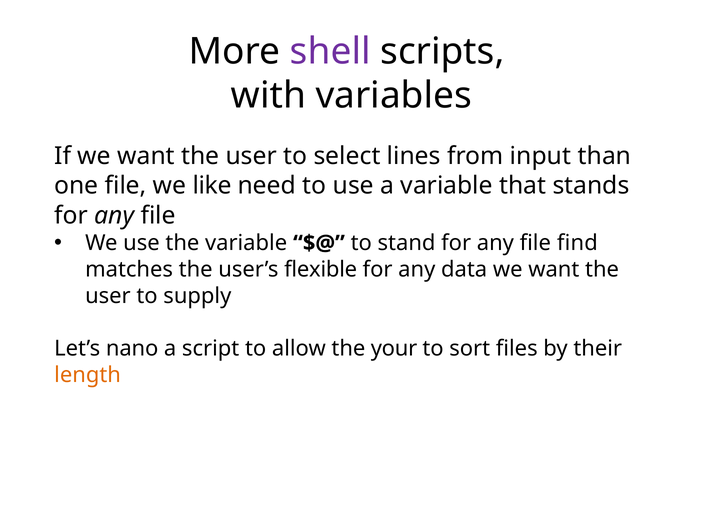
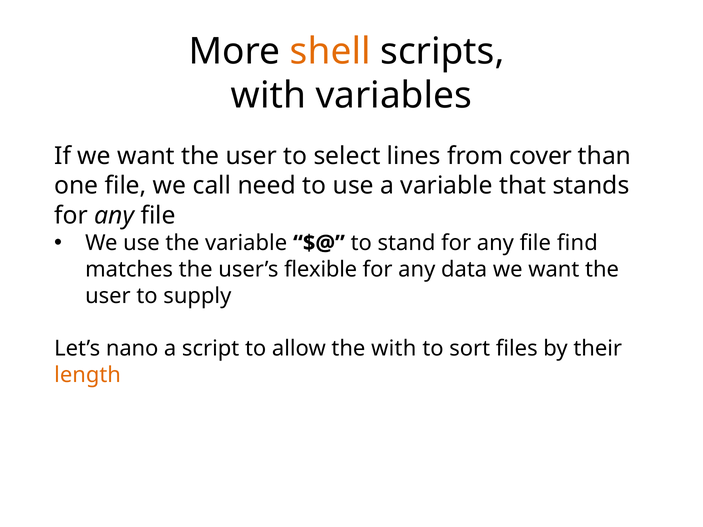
shell colour: purple -> orange
input: input -> cover
like: like -> call
the your: your -> with
